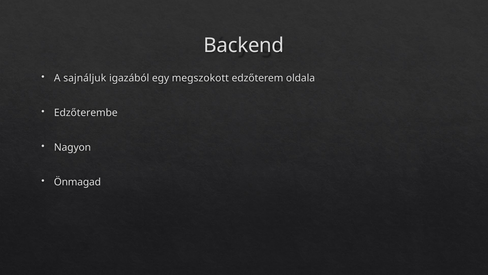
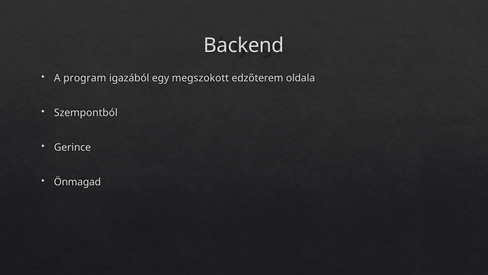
sajnáljuk: sajnáljuk -> program
Edzőterembe: Edzőterembe -> Szempontból
Nagyon: Nagyon -> Gerince
